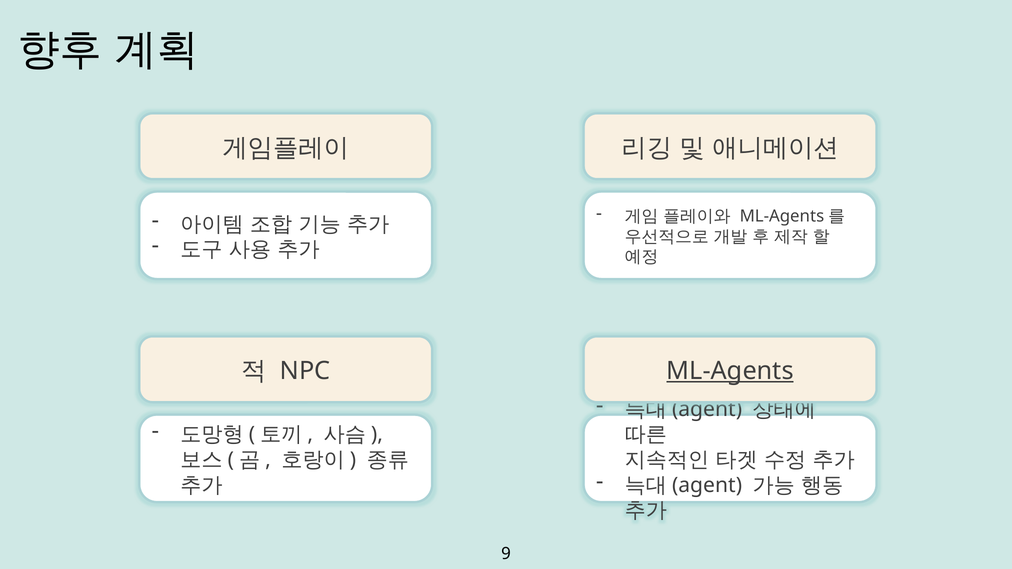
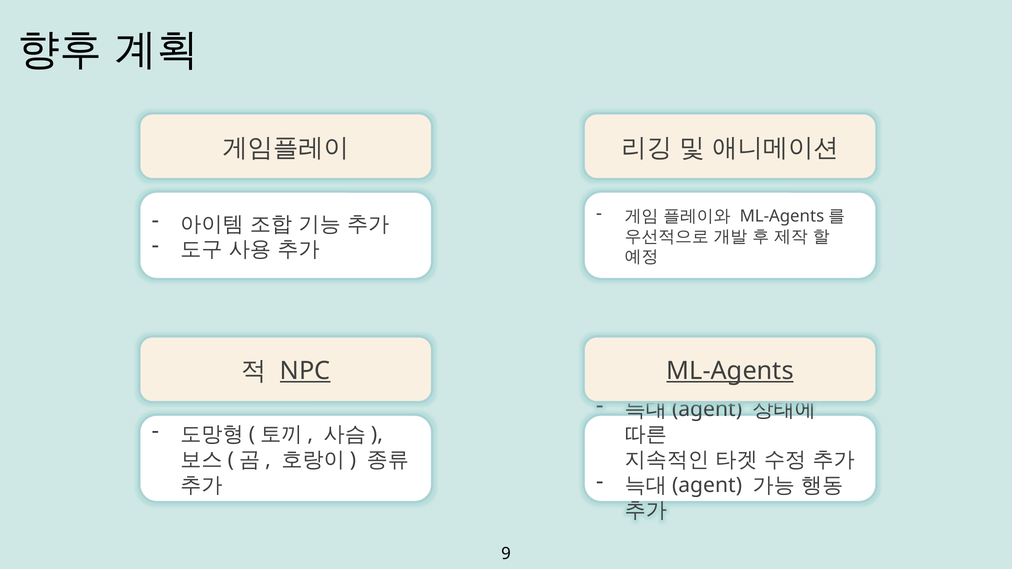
NPC underline: none -> present
